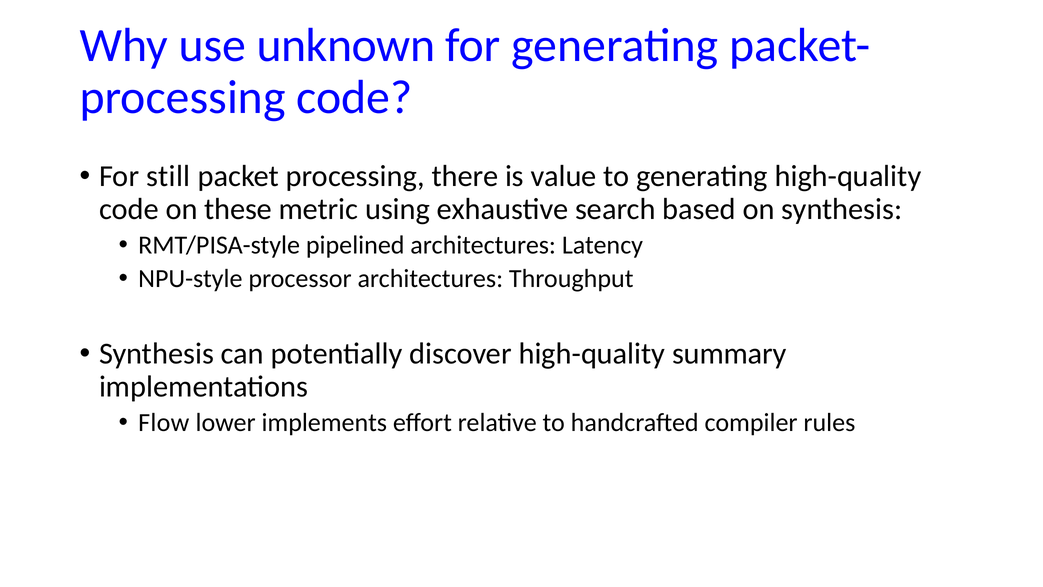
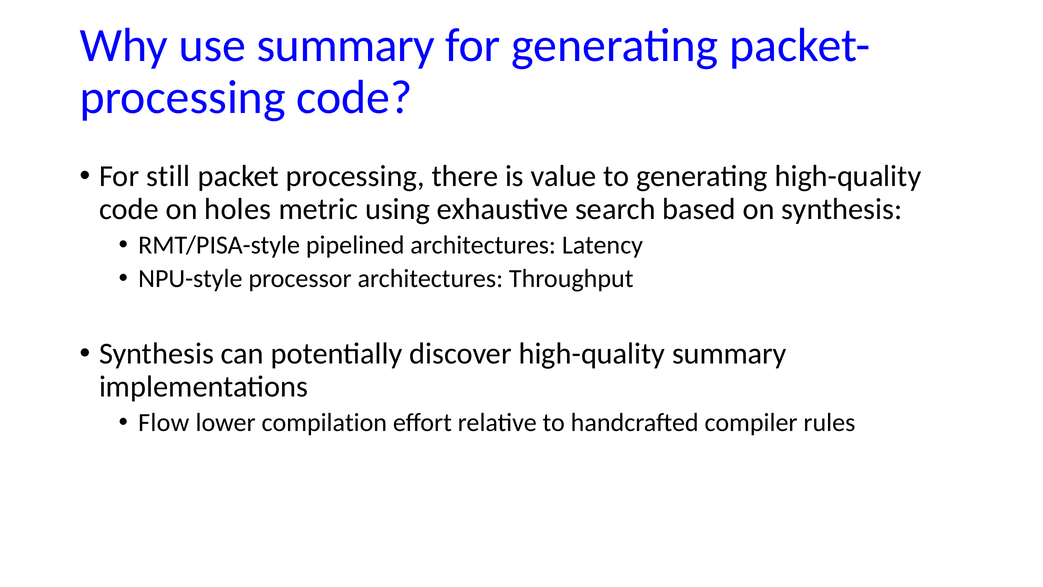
use unknown: unknown -> summary
these: these -> holes
implements: implements -> compilation
